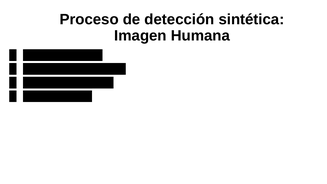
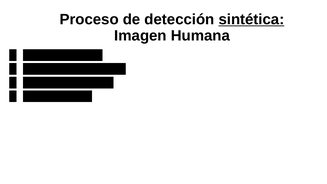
sintética underline: none -> present
